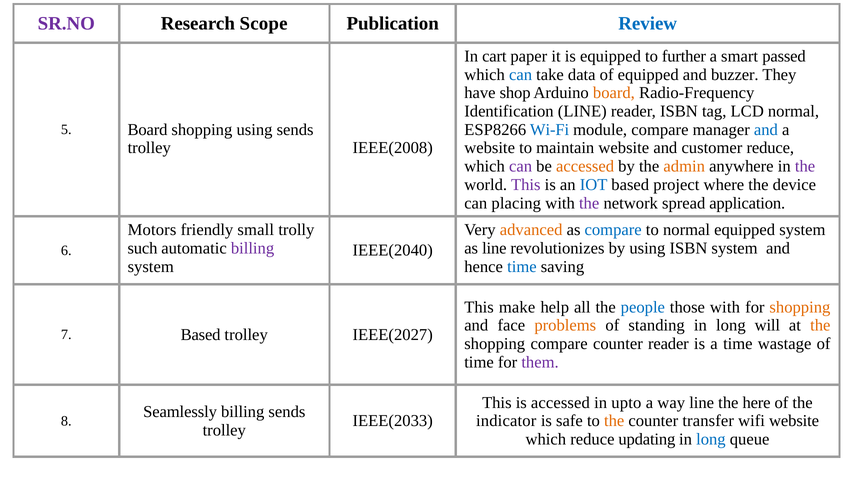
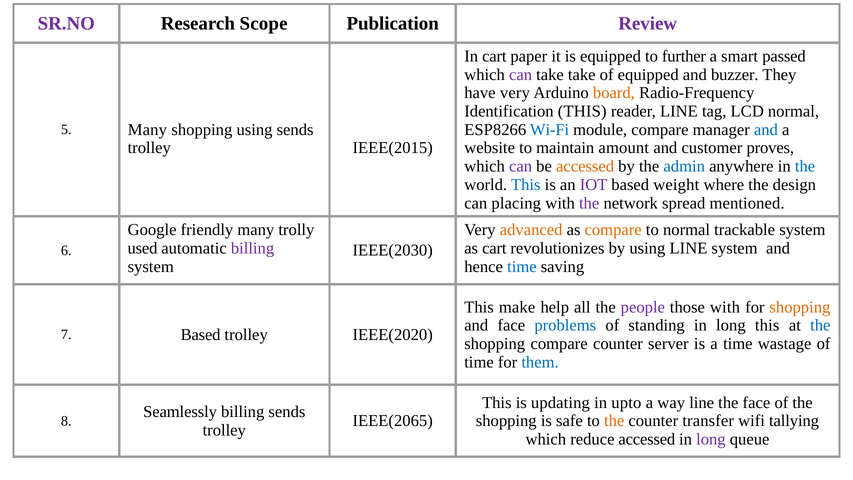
Review colour: blue -> purple
can at (521, 75) colour: blue -> purple
take data: data -> take
have shop: shop -> very
Identification LINE: LINE -> THIS
reader ISBN: ISBN -> LINE
5 Board: Board -> Many
IEEE(2008: IEEE(2008 -> IEEE(2015
maintain website: website -> amount
customer reduce: reduce -> proves
admin colour: orange -> blue
the at (805, 166) colour: purple -> blue
This at (526, 185) colour: purple -> blue
IOT colour: blue -> purple
project: project -> weight
device: device -> design
application: application -> mentioned
Motors: Motors -> Google
friendly small: small -> many
compare at (613, 230) colour: blue -> orange
normal equipped: equipped -> trackable
such: such -> used
as line: line -> cart
using ISBN: ISBN -> LINE
IEEE(2040: IEEE(2040 -> IEEE(2030
people colour: blue -> purple
problems colour: orange -> blue
long will: will -> this
the at (820, 325) colour: orange -> blue
IEEE(2027: IEEE(2027 -> IEEE(2020
counter reader: reader -> server
them colour: purple -> blue
is accessed: accessed -> updating
the here: here -> face
IEEE(2033: IEEE(2033 -> IEEE(2065
indicator at (506, 421): indicator -> shopping
wifi website: website -> tallying
reduce updating: updating -> accessed
long at (711, 439) colour: blue -> purple
